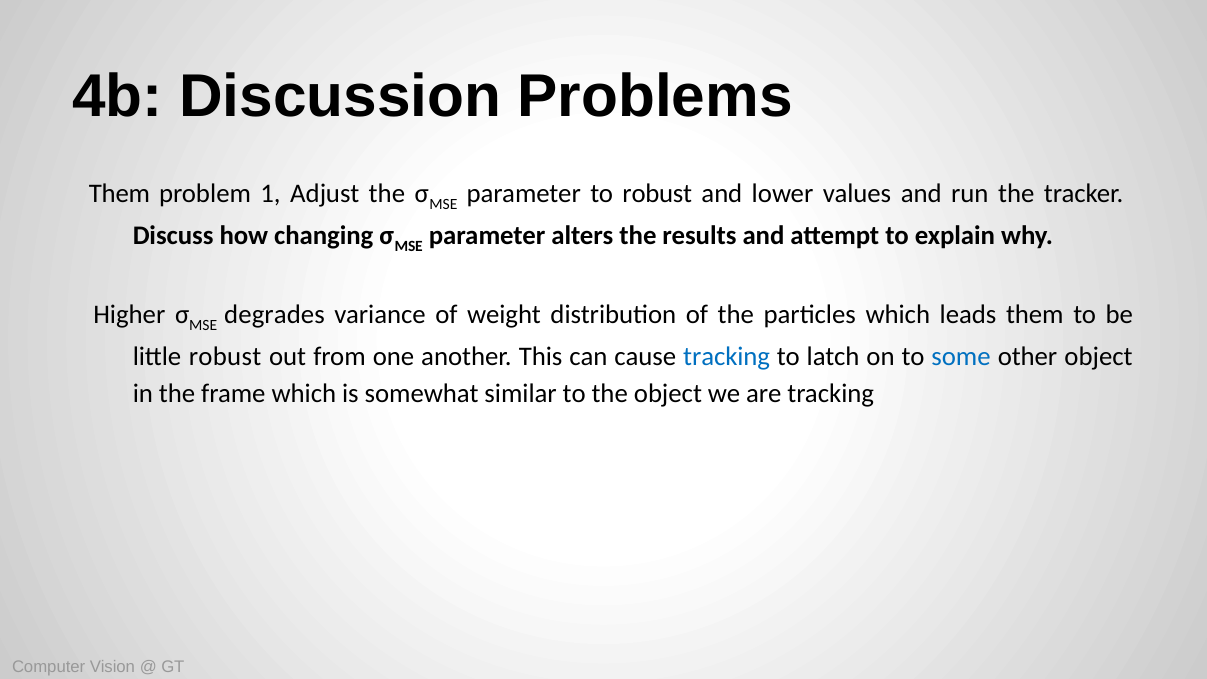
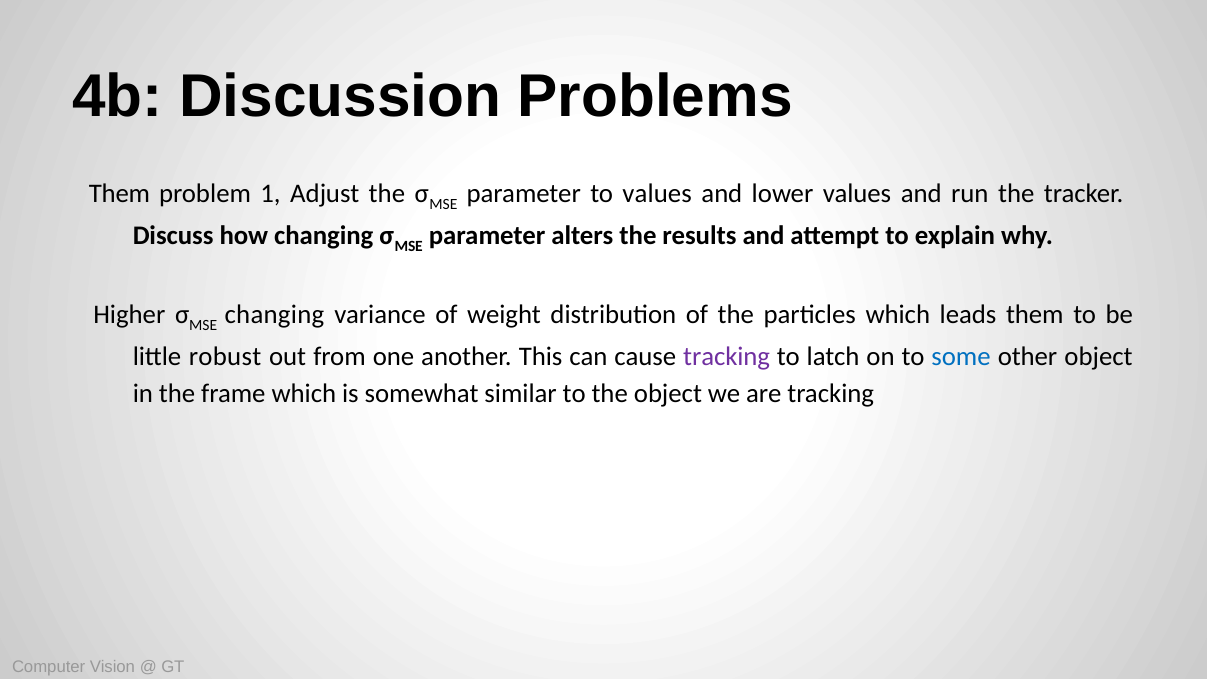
to robust: robust -> values
degrades at (275, 315): degrades -> changing
tracking at (727, 356) colour: blue -> purple
